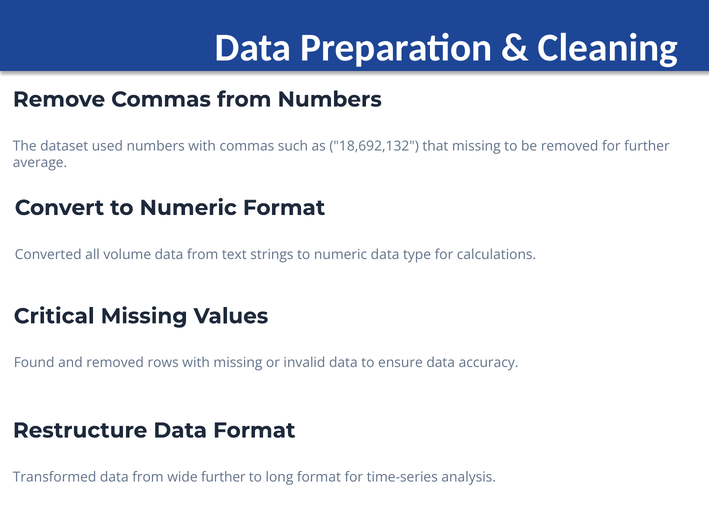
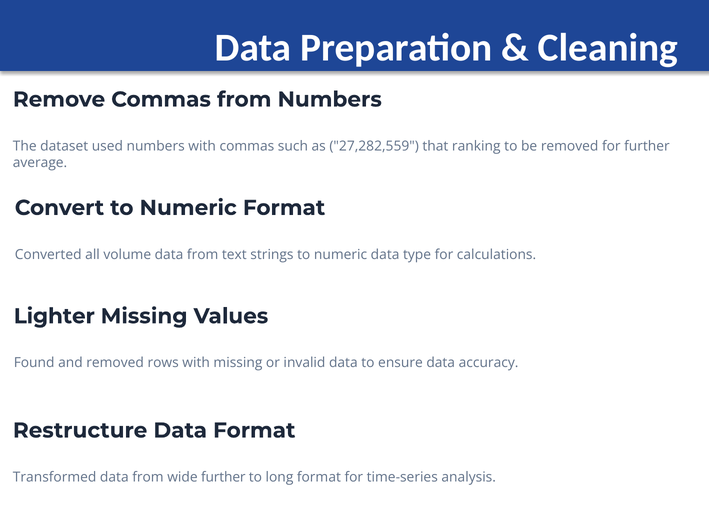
18,692,132: 18,692,132 -> 27,282,559
that missing: missing -> ranking
Critical: Critical -> Lighter
